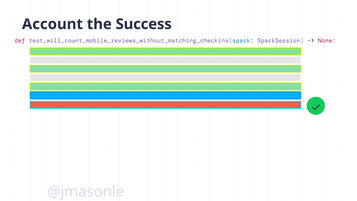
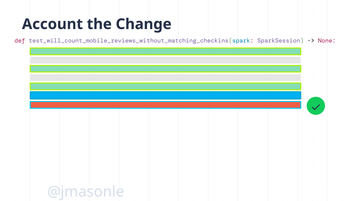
Success: Success -> Change
